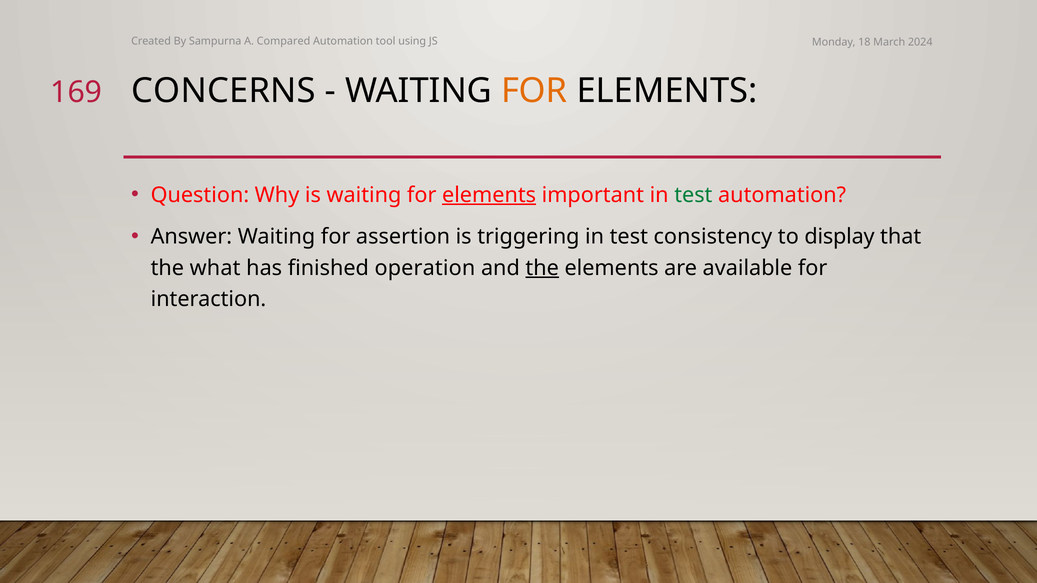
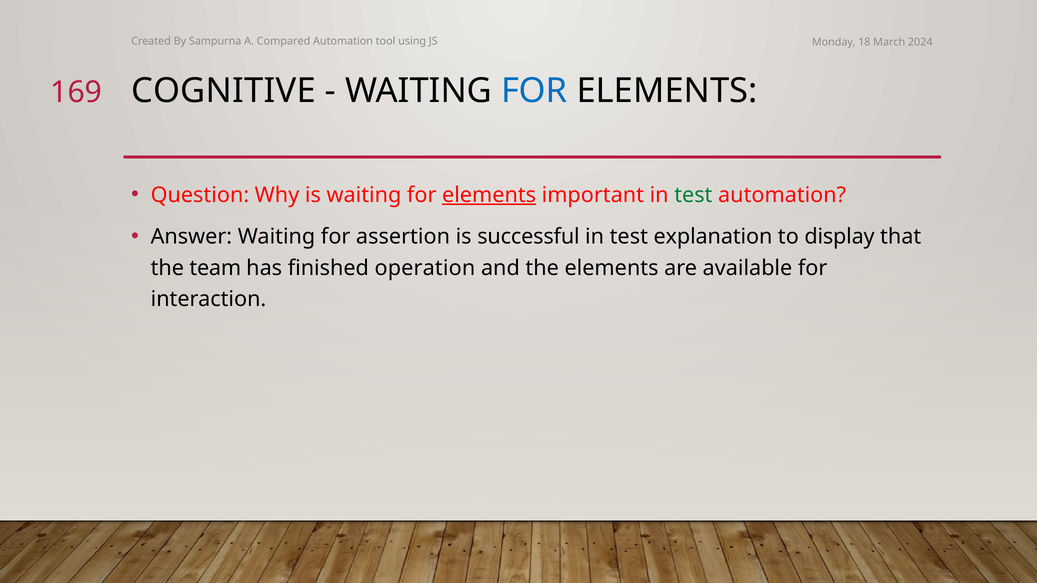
CONCERNS: CONCERNS -> COGNITIVE
FOR at (534, 91) colour: orange -> blue
triggering: triggering -> successful
consistency: consistency -> explanation
what: what -> team
the at (542, 268) underline: present -> none
